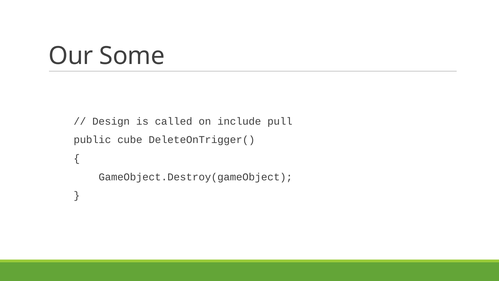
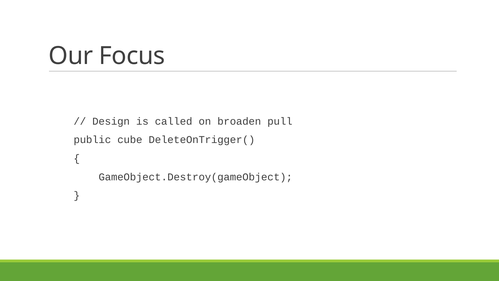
Some: Some -> Focus
include: include -> broaden
